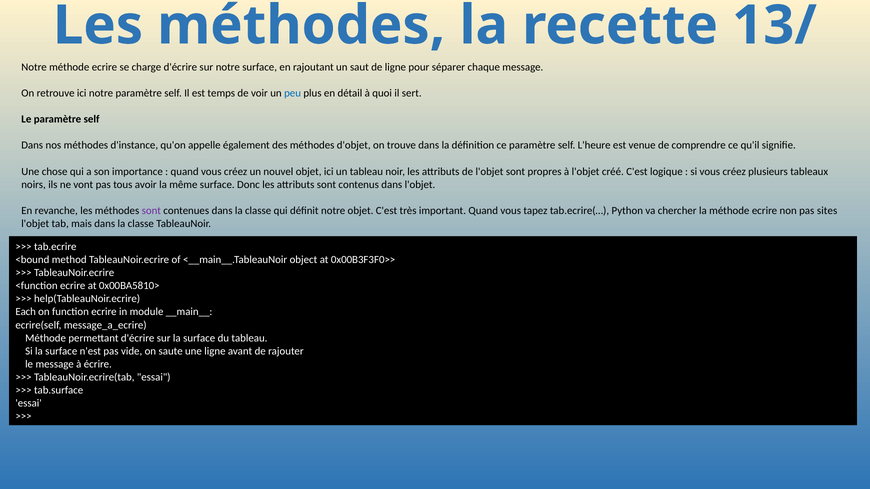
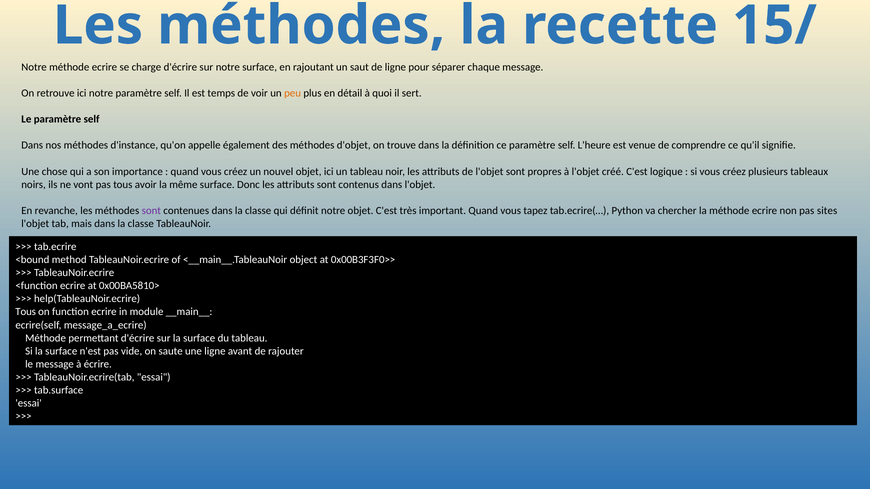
13/: 13/ -> 15/
peu colour: blue -> orange
Each at (26, 312): Each -> Tous
